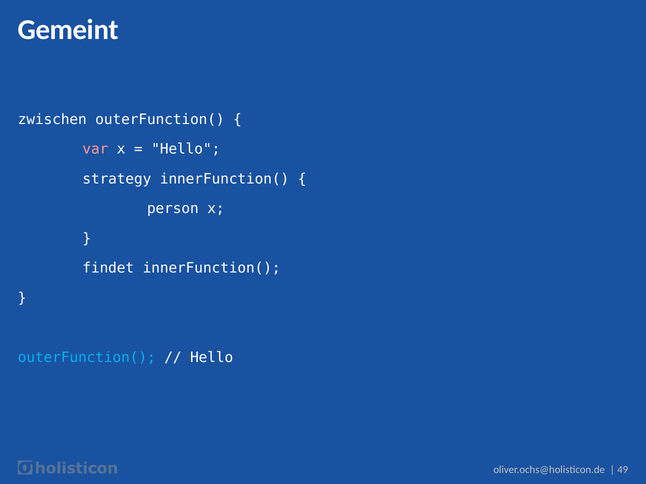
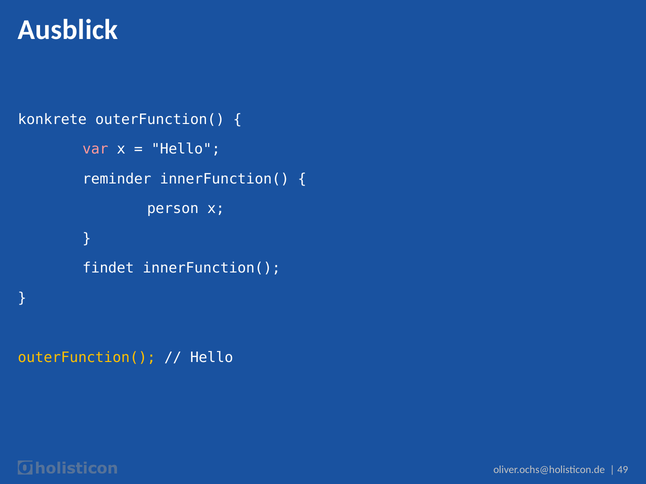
Gemeint: Gemeint -> Ausblick
zwischen: zwischen -> konkrete
strategy: strategy -> reminder
outerFunction( at (87, 358) colour: light blue -> yellow
